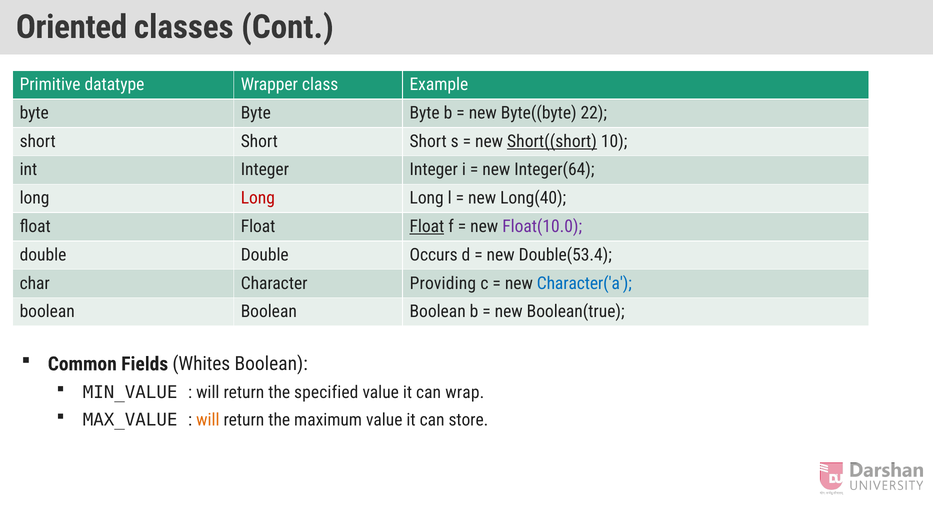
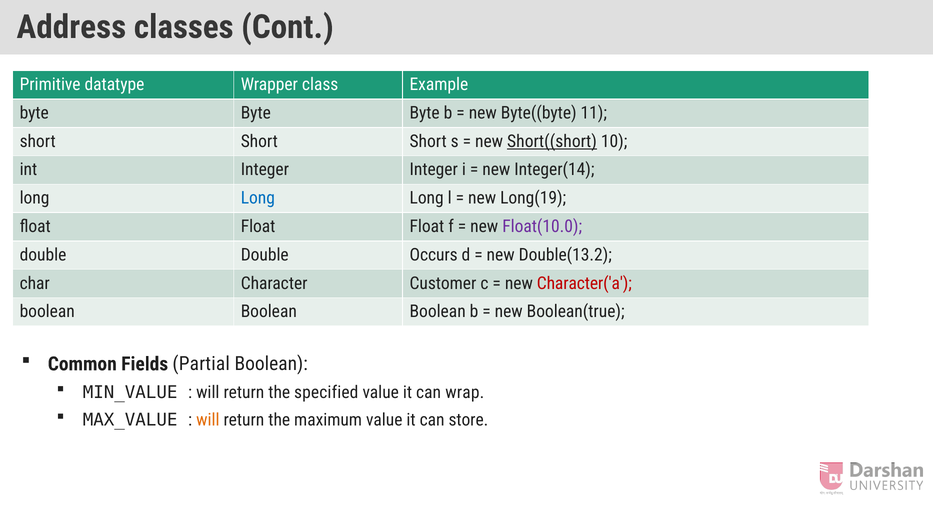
Oriented: Oriented -> Address
22: 22 -> 11
Integer(64: Integer(64 -> Integer(14
Long at (258, 198) colour: red -> blue
Long(40: Long(40 -> Long(19
Float at (427, 226) underline: present -> none
Double(53.4: Double(53.4 -> Double(13.2
Providing: Providing -> Customer
Character('a colour: blue -> red
Whites: Whites -> Partial
